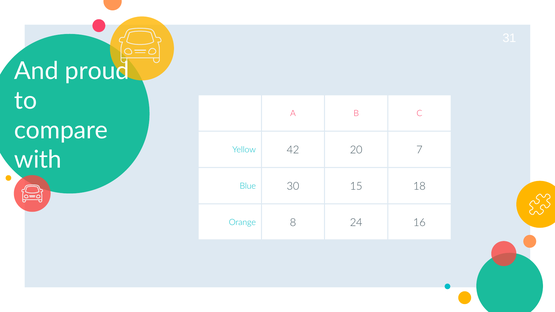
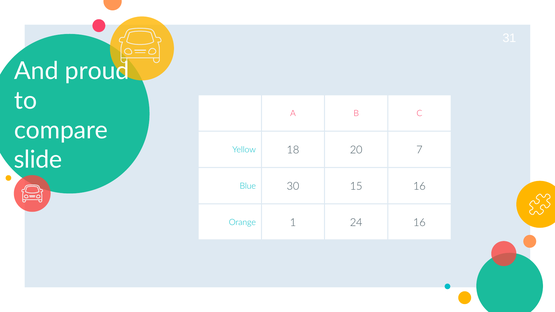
42: 42 -> 18
with: with -> slide
15 18: 18 -> 16
8: 8 -> 1
